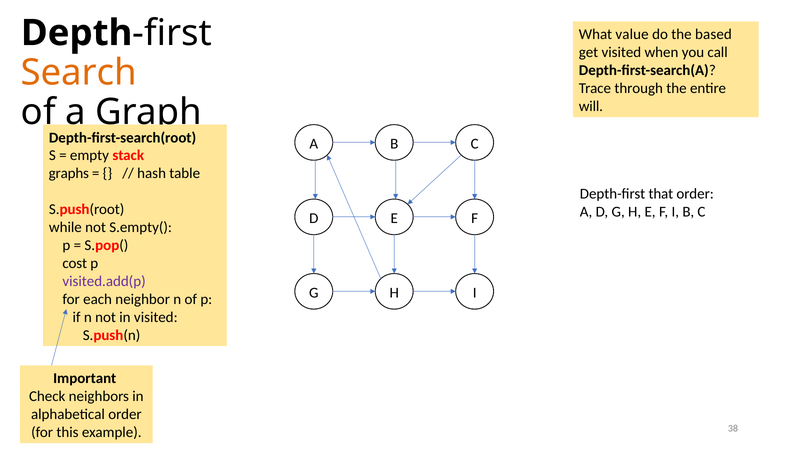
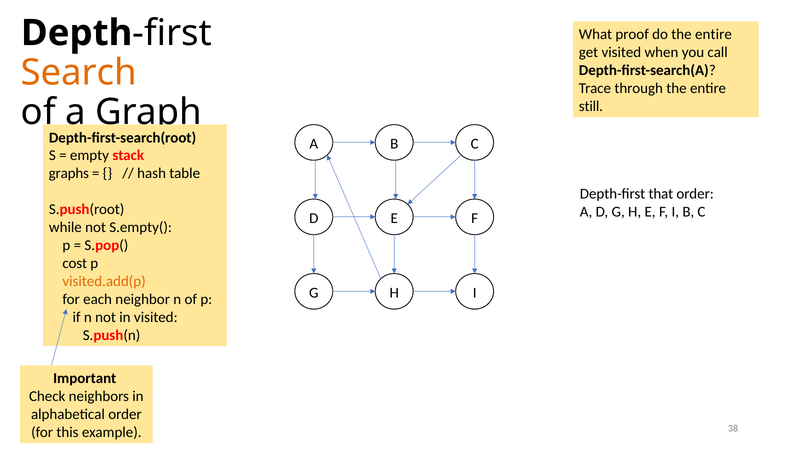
value: value -> proof
do the based: based -> entire
will: will -> still
visited.add(p colour: purple -> orange
